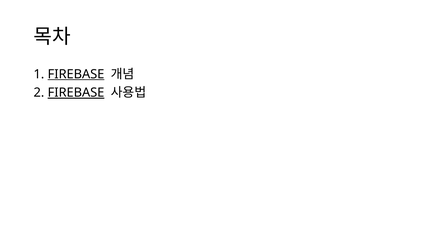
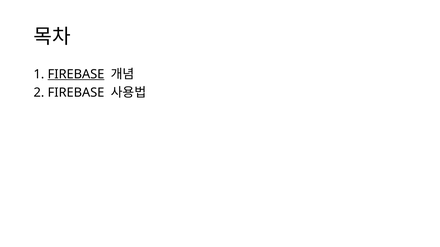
FIREBASE at (76, 93) underline: present -> none
